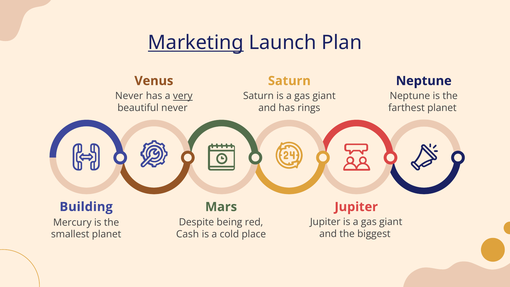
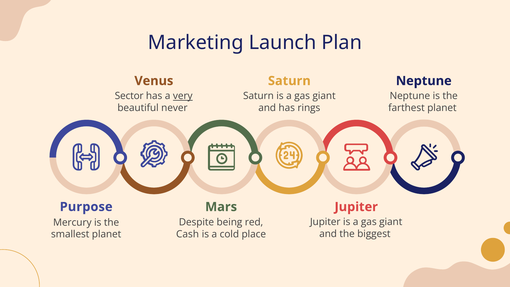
Marketing underline: present -> none
Never at (129, 96): Never -> Sector
Building: Building -> Purpose
